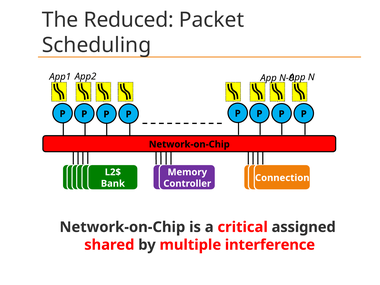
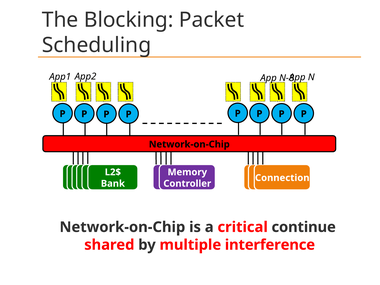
Reduced: Reduced -> Blocking
N-0: N-0 -> N-8
assigned: assigned -> continue
